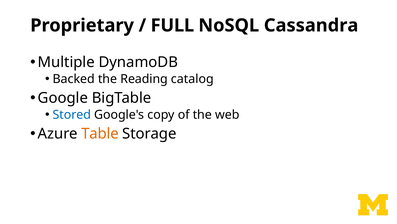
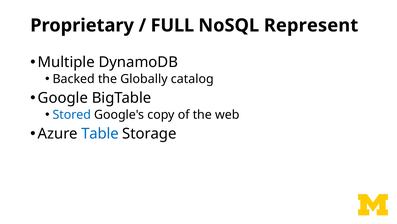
Cassandra: Cassandra -> Represent
Reading: Reading -> Globally
Table colour: orange -> blue
